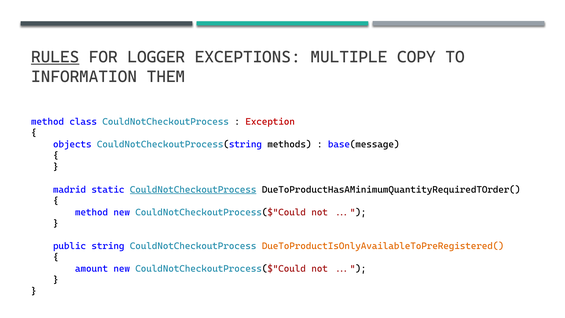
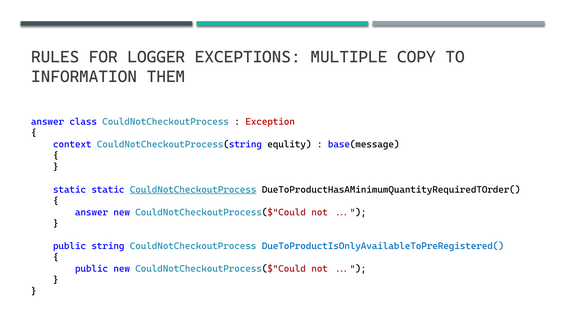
RULES underline: present -> none
method at (48, 122): method -> answer
objects: objects -> context
methods: methods -> equlity
madrid at (70, 190): madrid -> static
method at (92, 212): method -> answer
DueToProductIsOnlyAvailableToPreRegistered( colour: orange -> blue
amount at (92, 269): amount -> public
